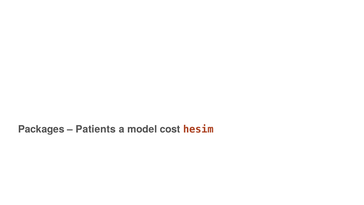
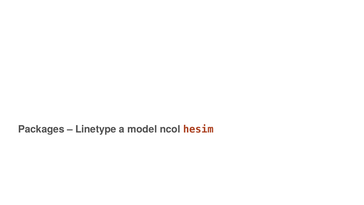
Patients: Patients -> Linetype
cost: cost -> ncol
